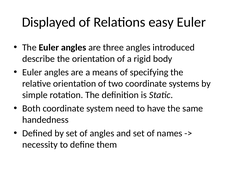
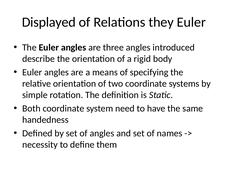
easy: easy -> they
